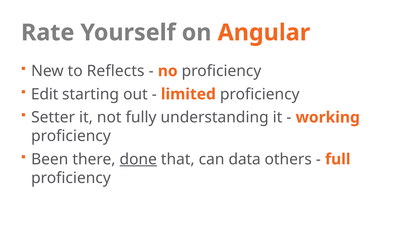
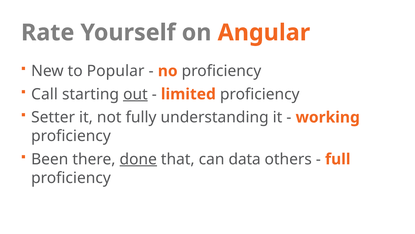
Reflects: Reflects -> Popular
Edit: Edit -> Call
out underline: none -> present
